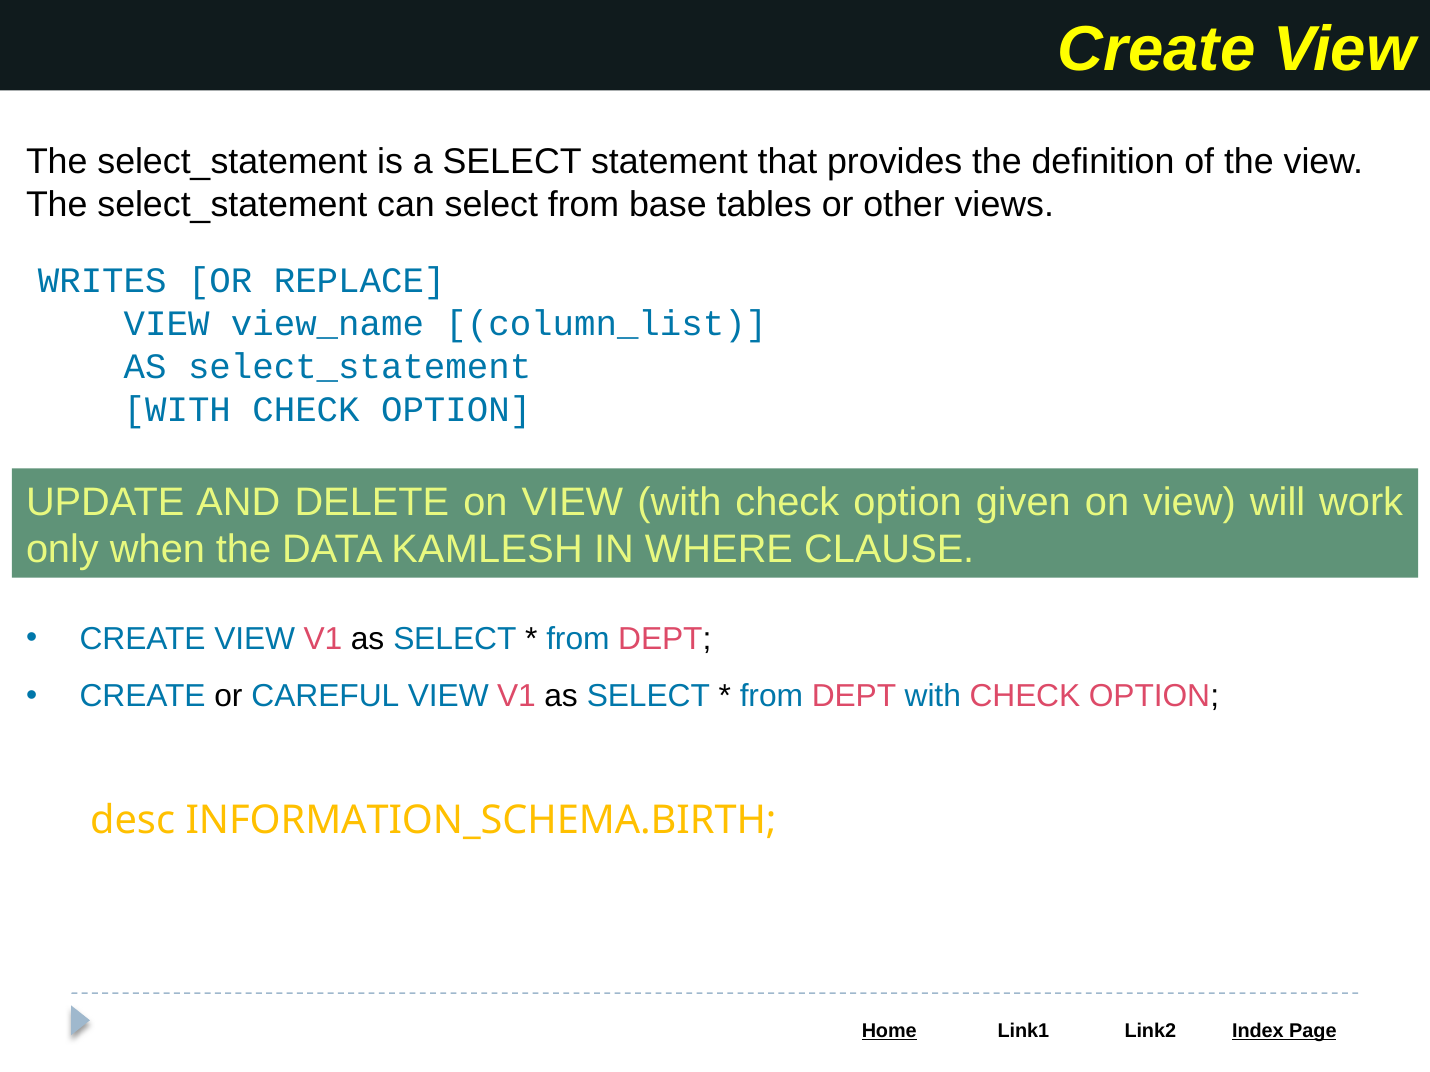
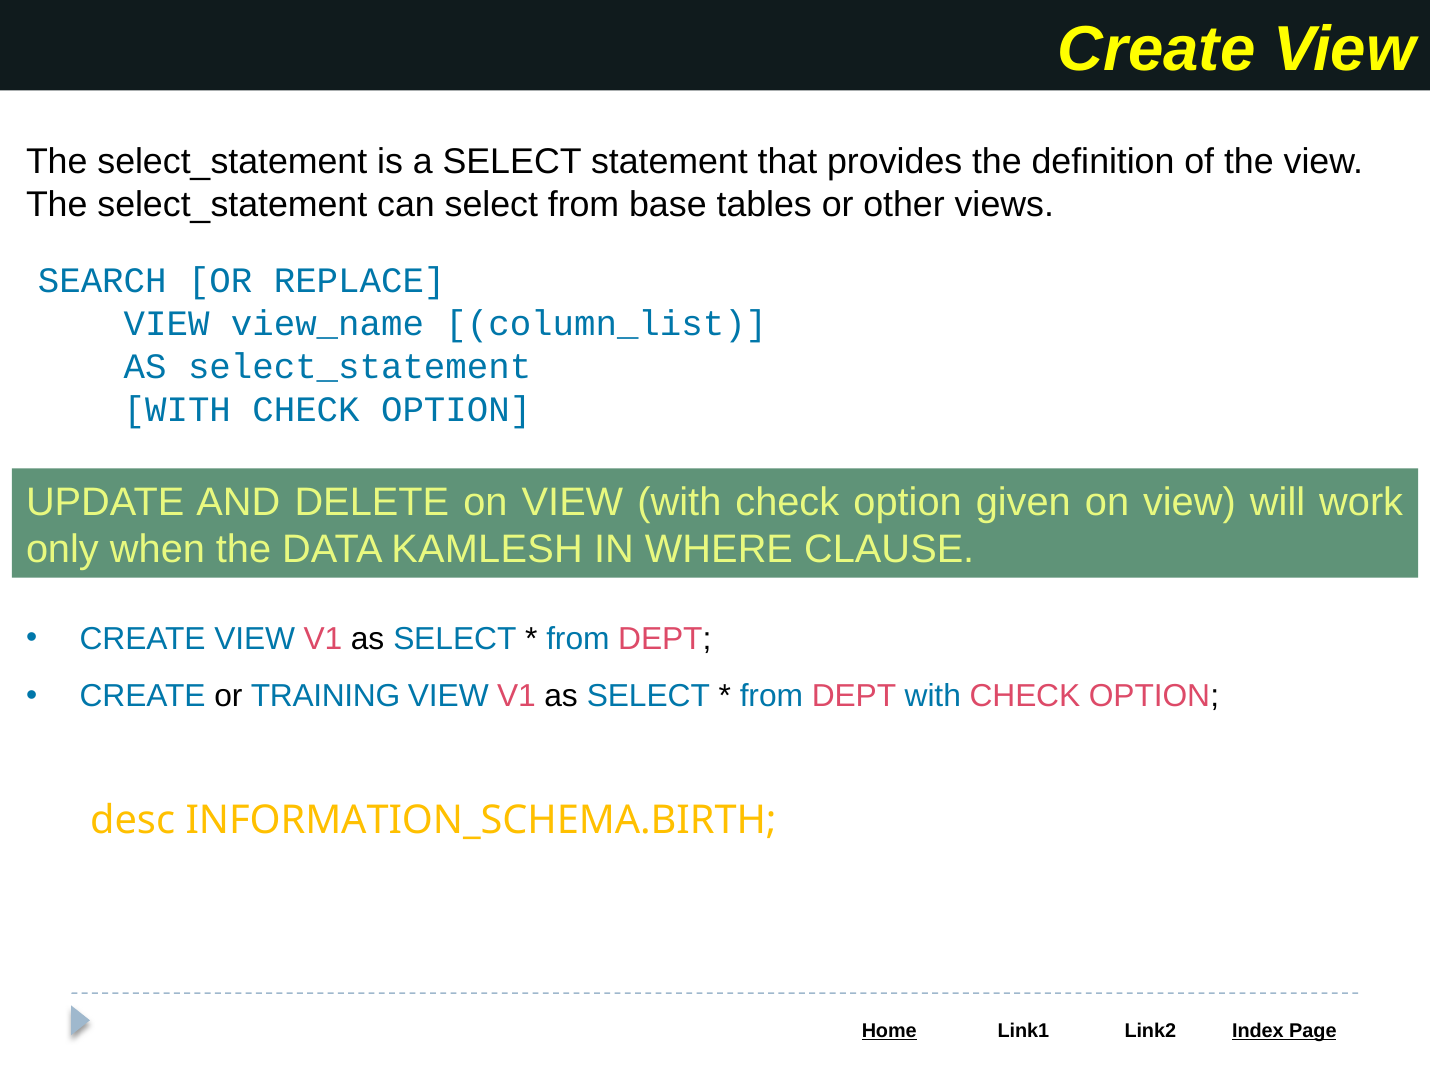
WRITES: WRITES -> SEARCH
CAREFUL: CAREFUL -> TRAINING
